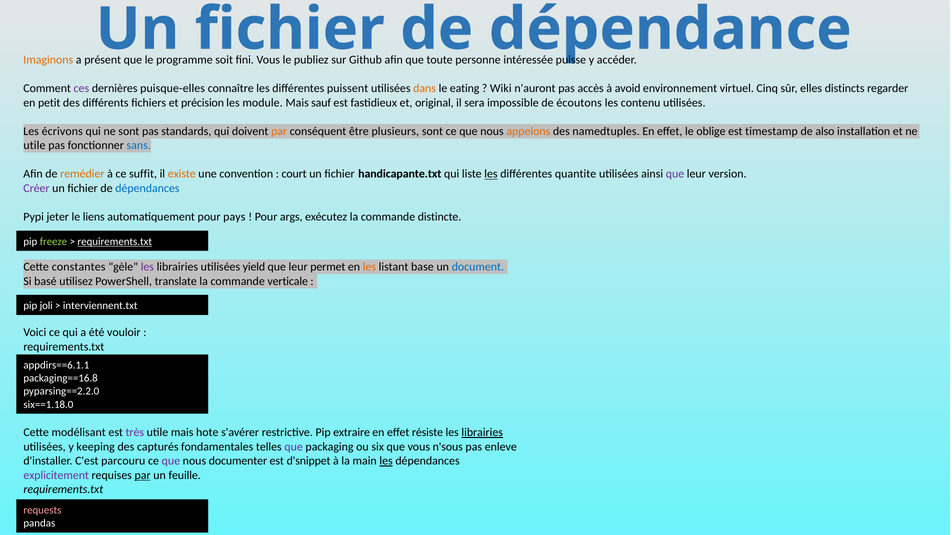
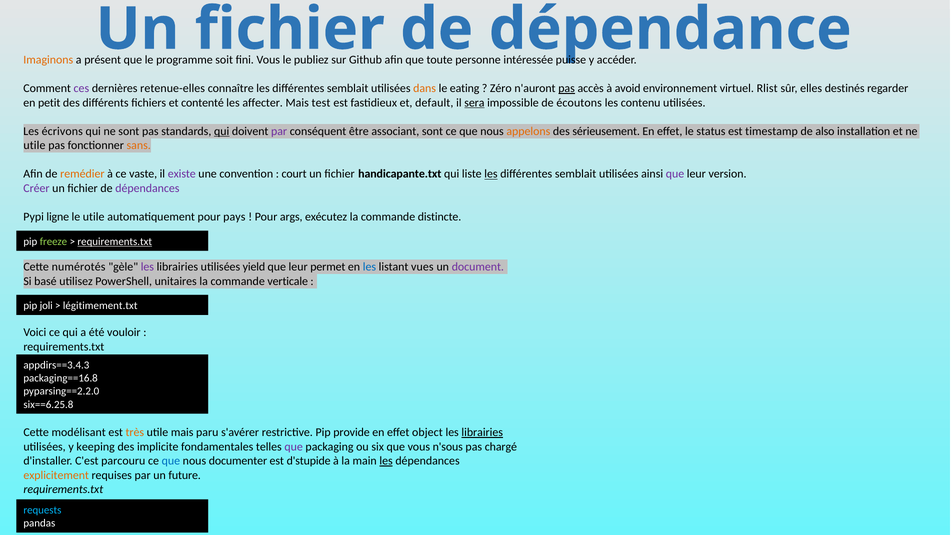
puisque-elles: puisque-elles -> retenue-elles
connaître les différentes puissent: puissent -> semblait
Wiki: Wiki -> Zéro
pas at (567, 89) underline: none -> present
Cinq: Cinq -> Rlist
distincts: distincts -> destinés
précision: précision -> contenté
module: module -> affecter
sauf: sauf -> test
original: original -> default
sera underline: none -> present
qui at (222, 131) underline: none -> present
par at (279, 131) colour: orange -> purple
plusieurs: plusieurs -> associant
namedtuples: namedtuples -> sérieusement
oblige: oblige -> status
sans colour: blue -> orange
suffit: suffit -> vaste
existe colour: orange -> purple
quantite at (576, 174): quantite -> semblait
dépendances at (147, 188) colour: blue -> purple
jeter: jeter -> ligne
le liens: liens -> utile
constantes: constantes -> numérotés
les at (369, 267) colour: orange -> blue
base: base -> vues
document colour: blue -> purple
translate: translate -> unitaires
interviennent.txt: interviennent.txt -> légitimement.txt
appdirs==6.1.1: appdirs==6.1.1 -> appdirs==3.4.3
six==1.18.0: six==1.18.0 -> six==6.25.8
très colour: purple -> orange
hote: hote -> paru
extraire: extraire -> provide
résiste: résiste -> object
capturés: capturés -> implicite
enleve: enleve -> chargé
que at (171, 461) colour: purple -> blue
d'snippet: d'snippet -> d'stupide
explicitement colour: purple -> orange
par at (143, 476) underline: present -> none
feuille: feuille -> future
requests colour: pink -> light blue
